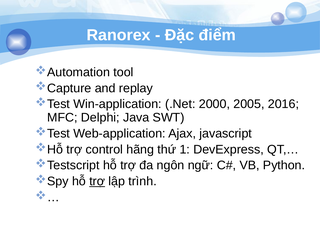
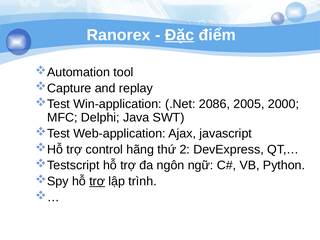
Đặc underline: none -> present
2000: 2000 -> 2086
2016: 2016 -> 2000
1: 1 -> 2
